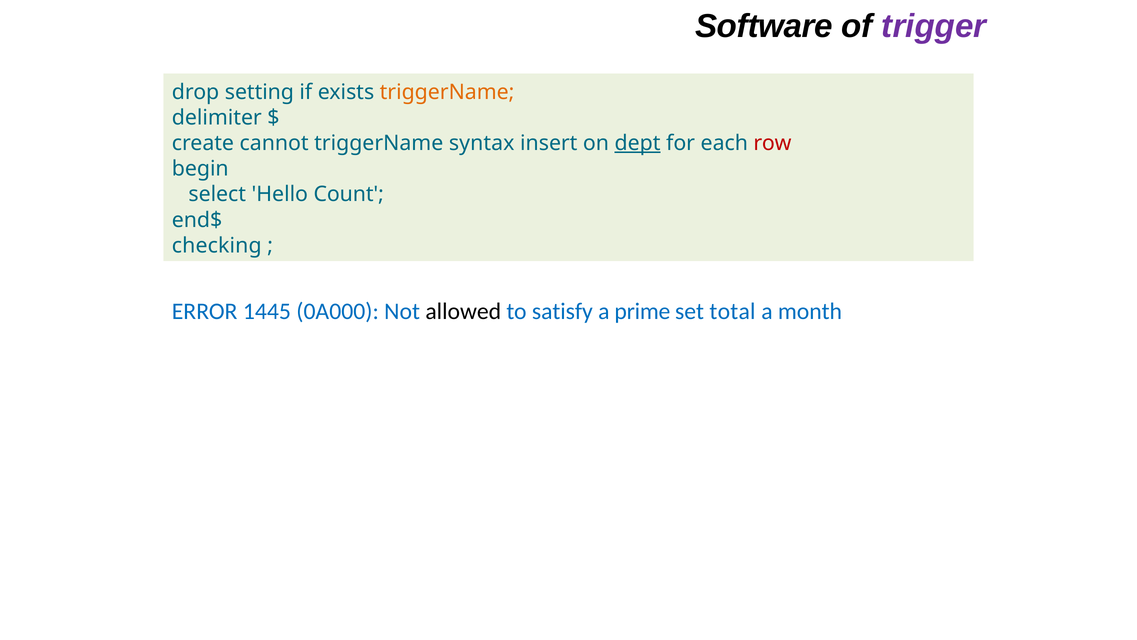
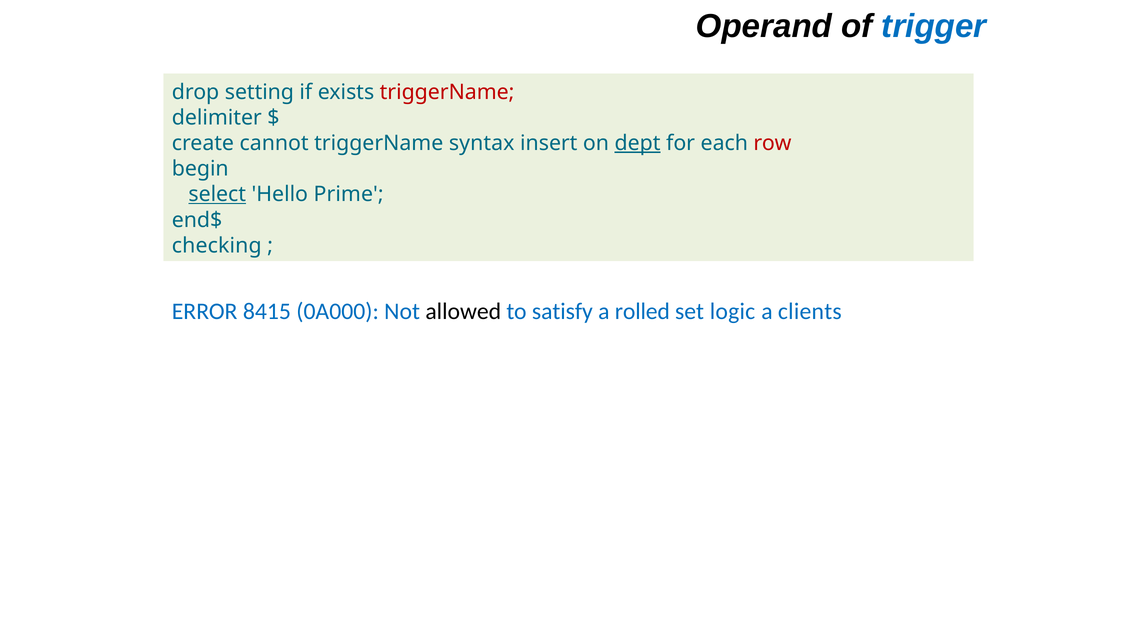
Software: Software -> Operand
trigger colour: purple -> blue
triggerName at (447, 92) colour: orange -> red
select underline: none -> present
Count: Count -> Prime
1445: 1445 -> 8415
prime: prime -> rolled
total: total -> logic
month: month -> clients
